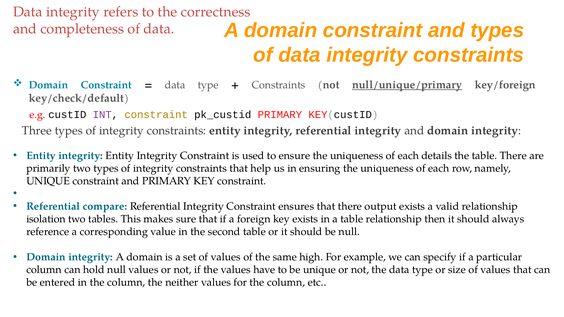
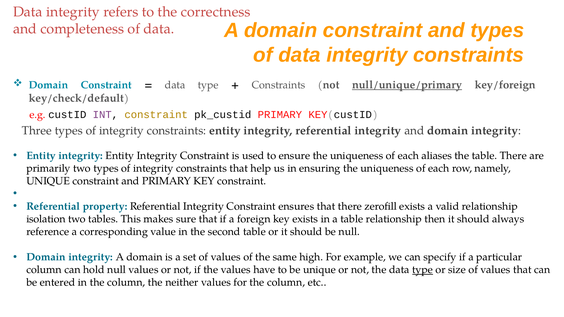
details: details -> aliases
compare: compare -> property
output: output -> zerofill
type at (423, 270) underline: none -> present
